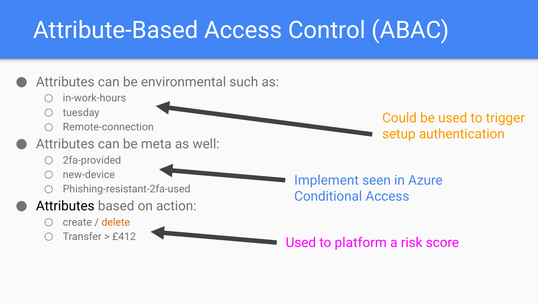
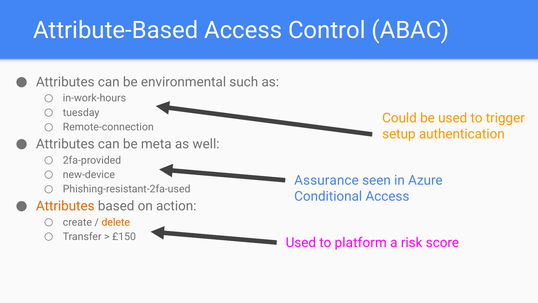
Implement: Implement -> Assurance
Attributes at (65, 206) colour: black -> orange
£412: £412 -> £150
